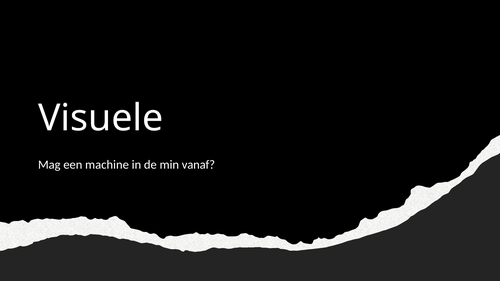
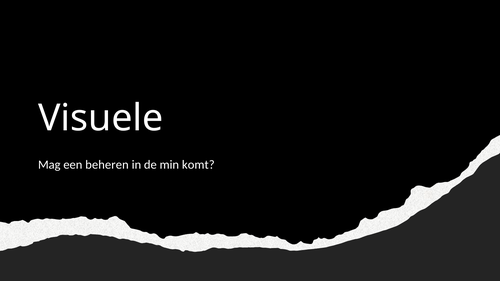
machine: machine -> beheren
vanaf: vanaf -> komt
